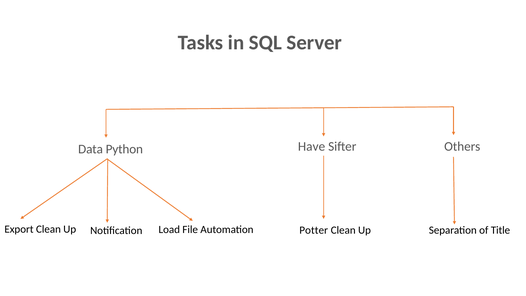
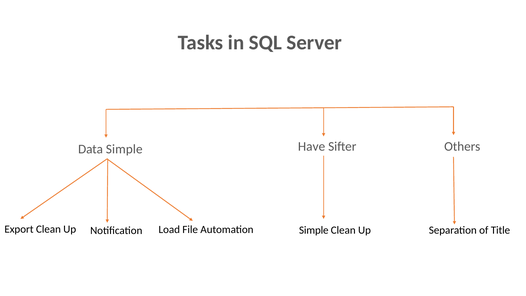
Data Python: Python -> Simple
Potter at (314, 230): Potter -> Simple
